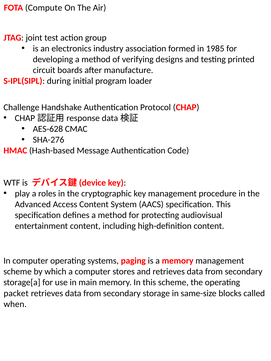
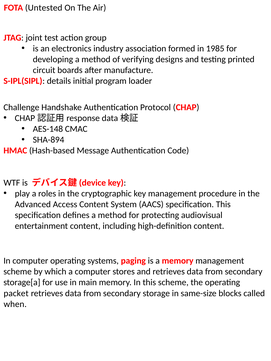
Compute: Compute -> Untested
during: during -> details
AES-628: AES-628 -> AES-148
SHA-276: SHA-276 -> SHA-894
